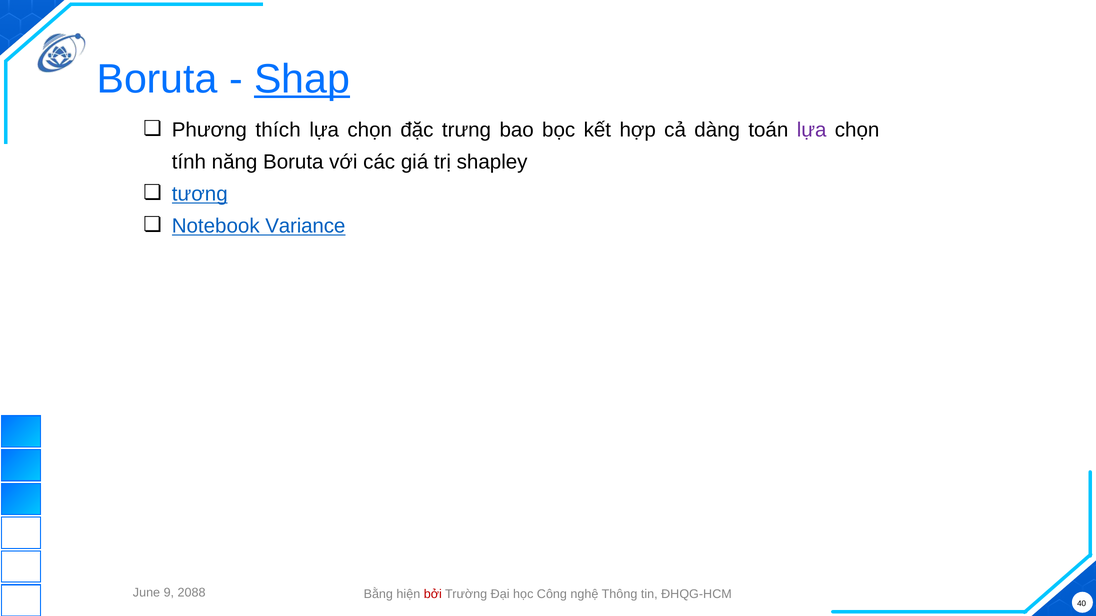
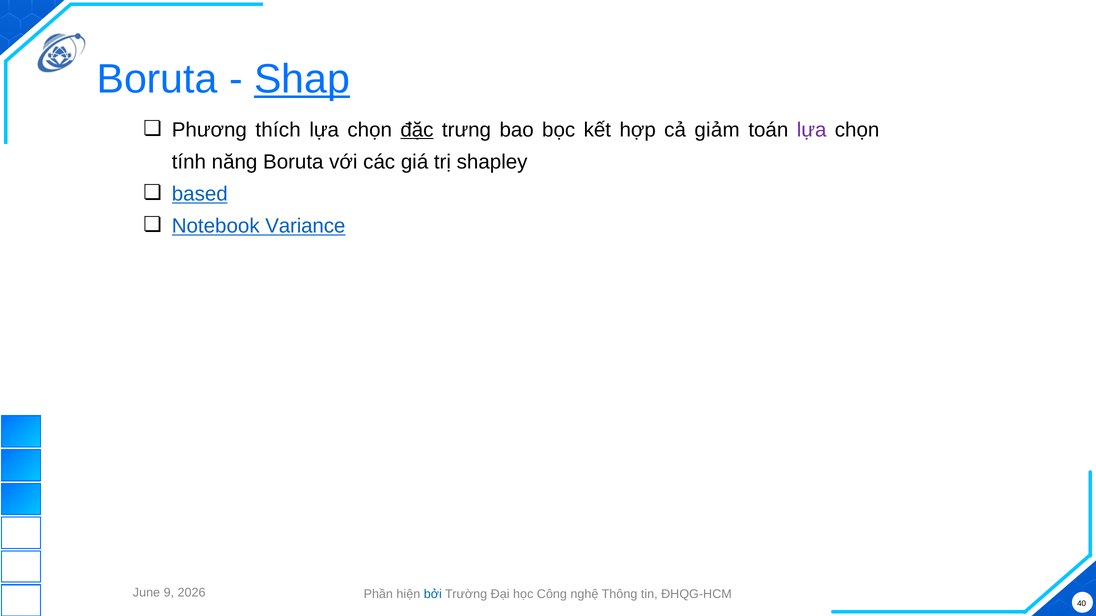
đặc underline: none -> present
dàng: dàng -> giảm
tương: tương -> based
2088: 2088 -> 2026
Bằng: Bằng -> Phần
bởi colour: red -> blue
